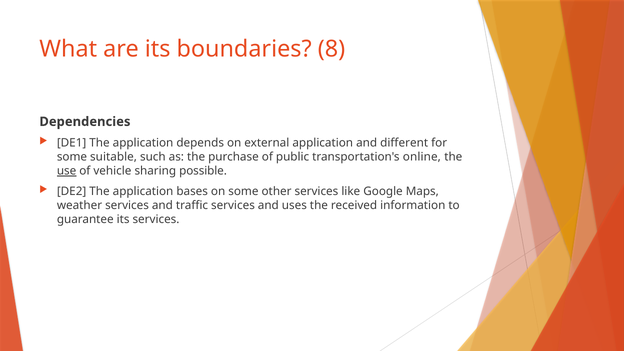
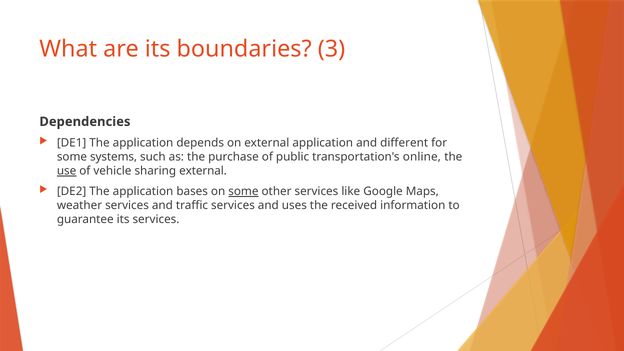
8: 8 -> 3
suitable: suitable -> systems
sharing possible: possible -> external
some at (243, 191) underline: none -> present
